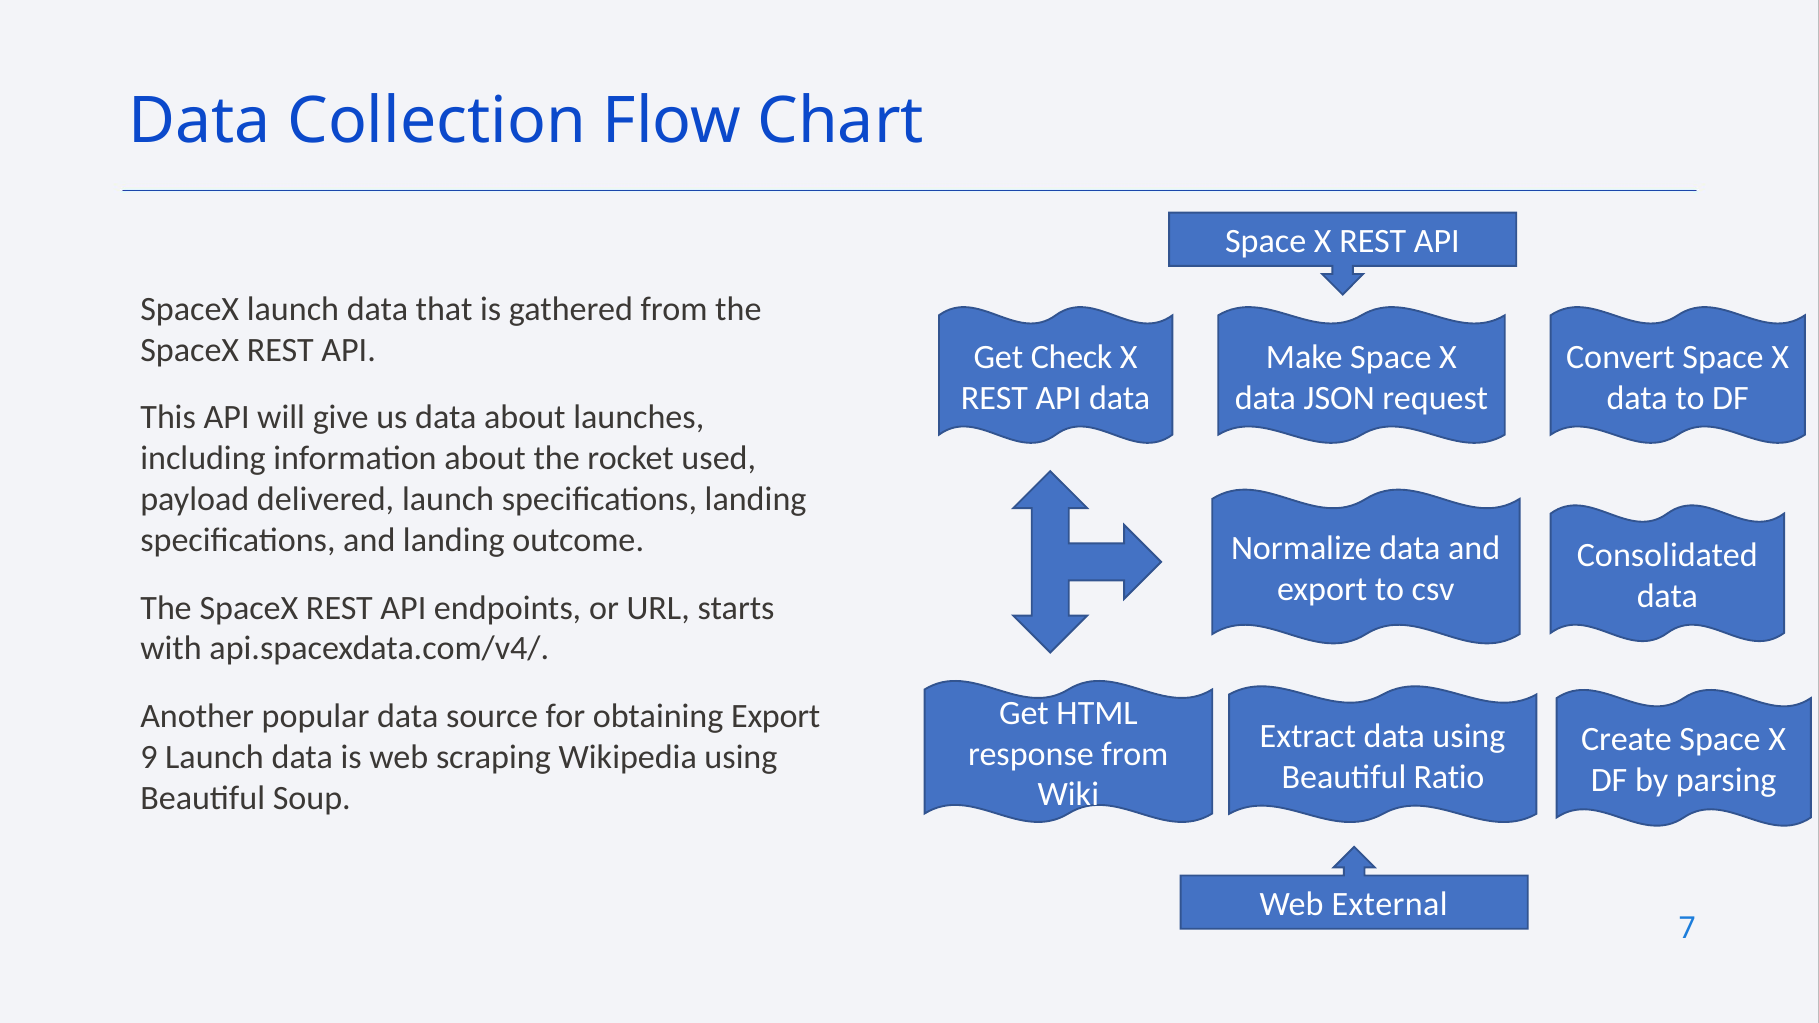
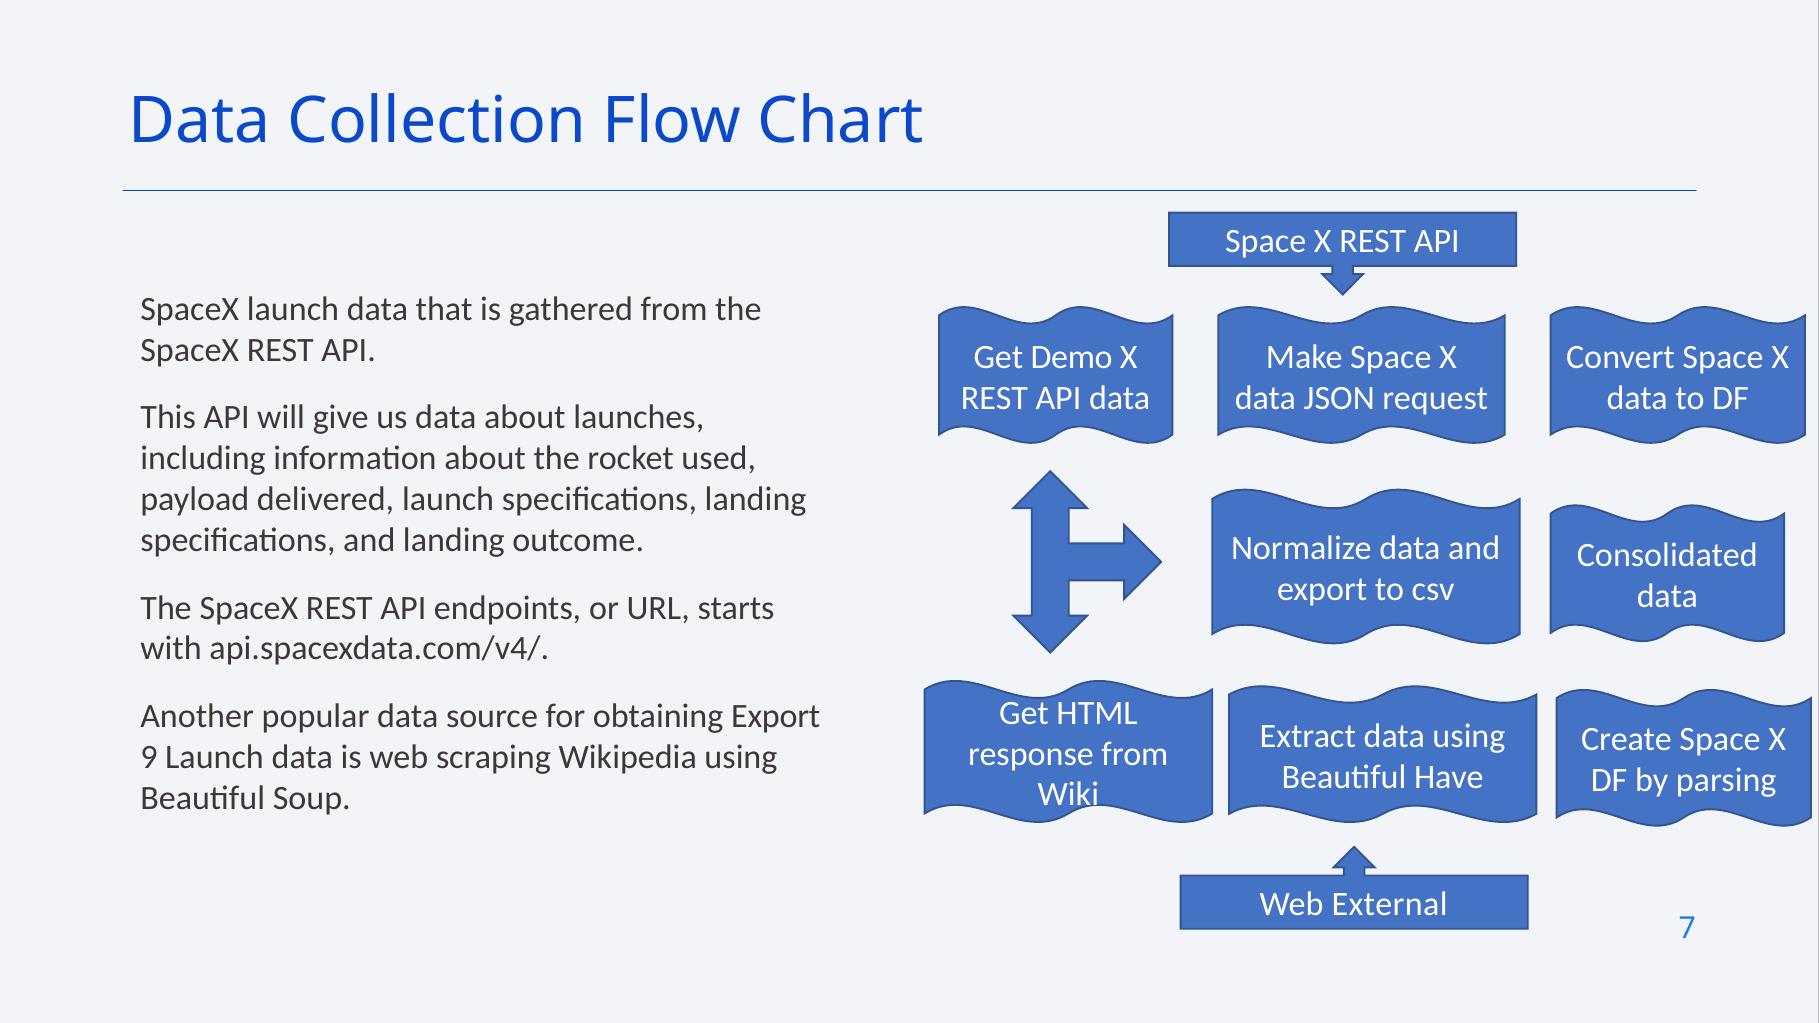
Check: Check -> Demo
Ratio: Ratio -> Have
